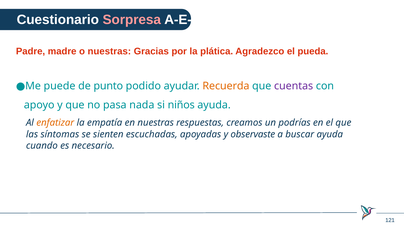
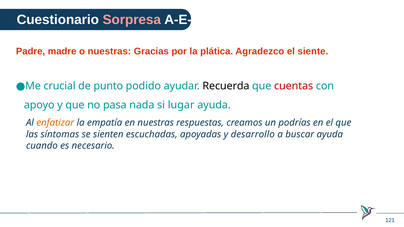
pueda: pueda -> siente
puede: puede -> crucial
Recuerda colour: orange -> black
cuentas colour: purple -> red
niños: niños -> lugar
observaste: observaste -> desarrollo
